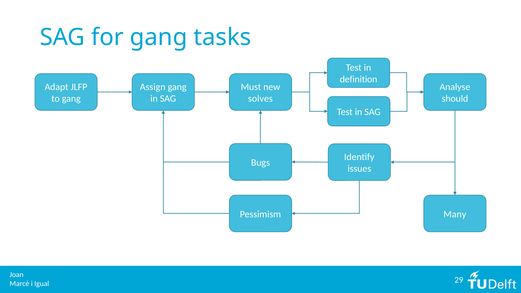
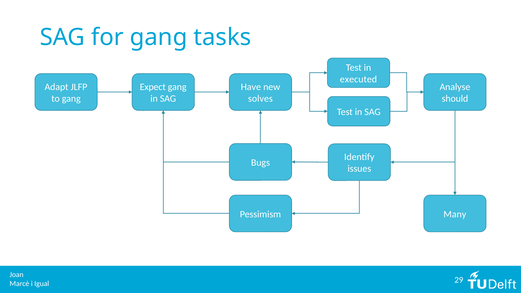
definition: definition -> executed
Assign: Assign -> Expect
Must: Must -> Have
